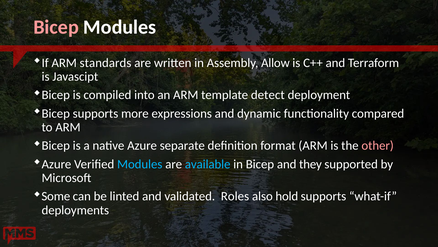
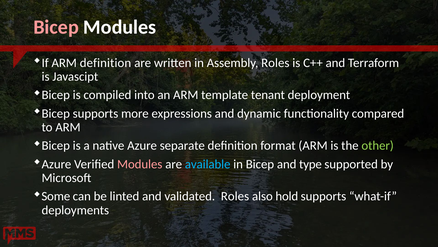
ARM standards: standards -> definition
Assembly Allow: Allow -> Roles
detect: detect -> tenant
other colour: pink -> light green
Modules at (140, 164) colour: light blue -> pink
they: they -> type
